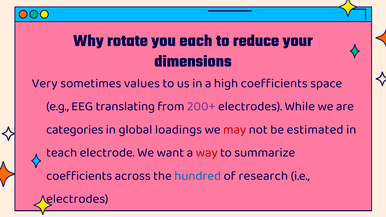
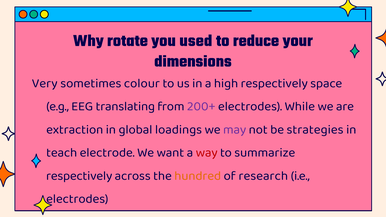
each: each -> used
values: values -> colour
high coefficients: coefficients -> respectively
categories: categories -> extraction
may colour: red -> purple
estimated: estimated -> strategies
coefficients at (79, 176): coefficients -> respectively
hundred colour: blue -> orange
